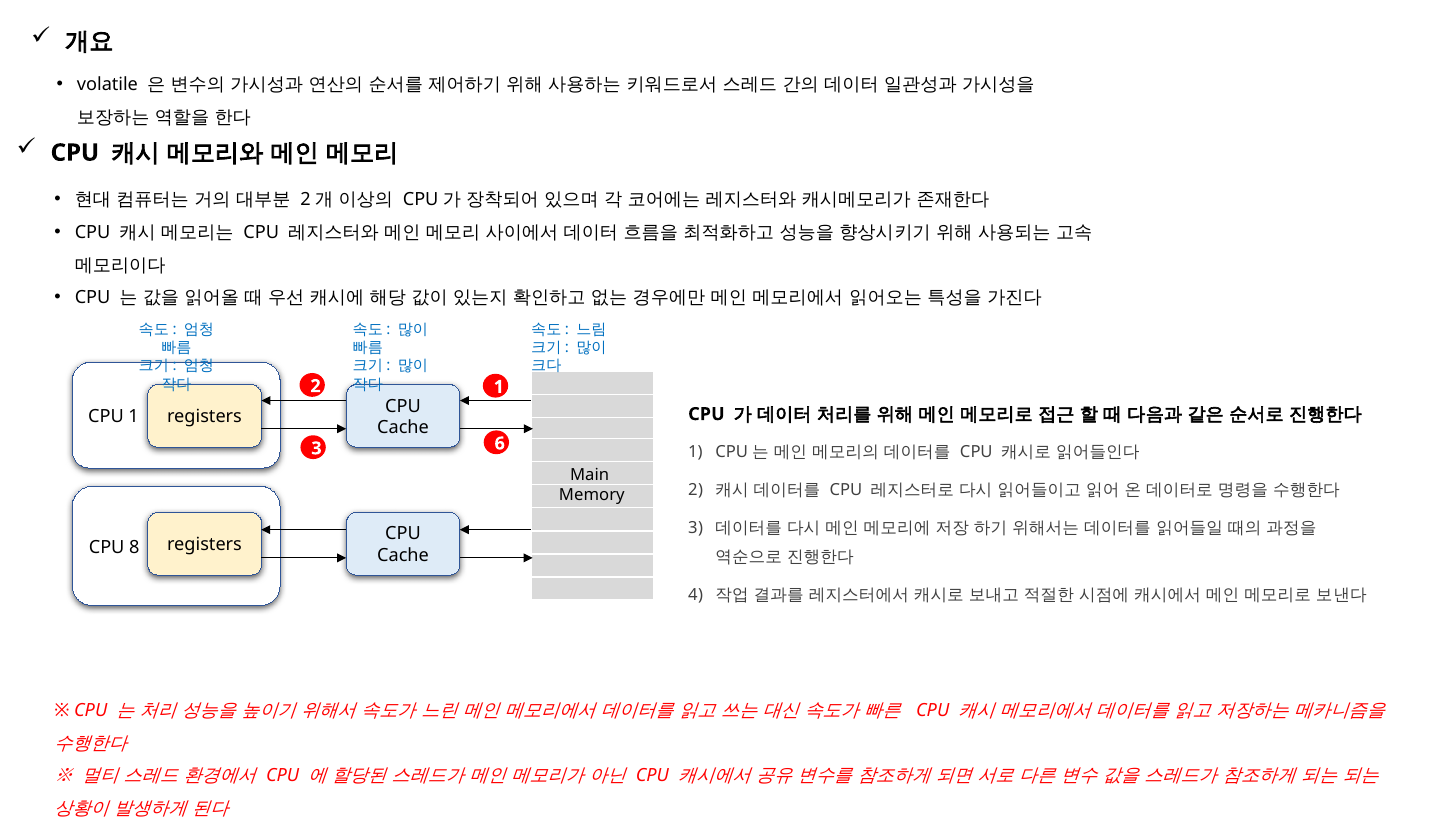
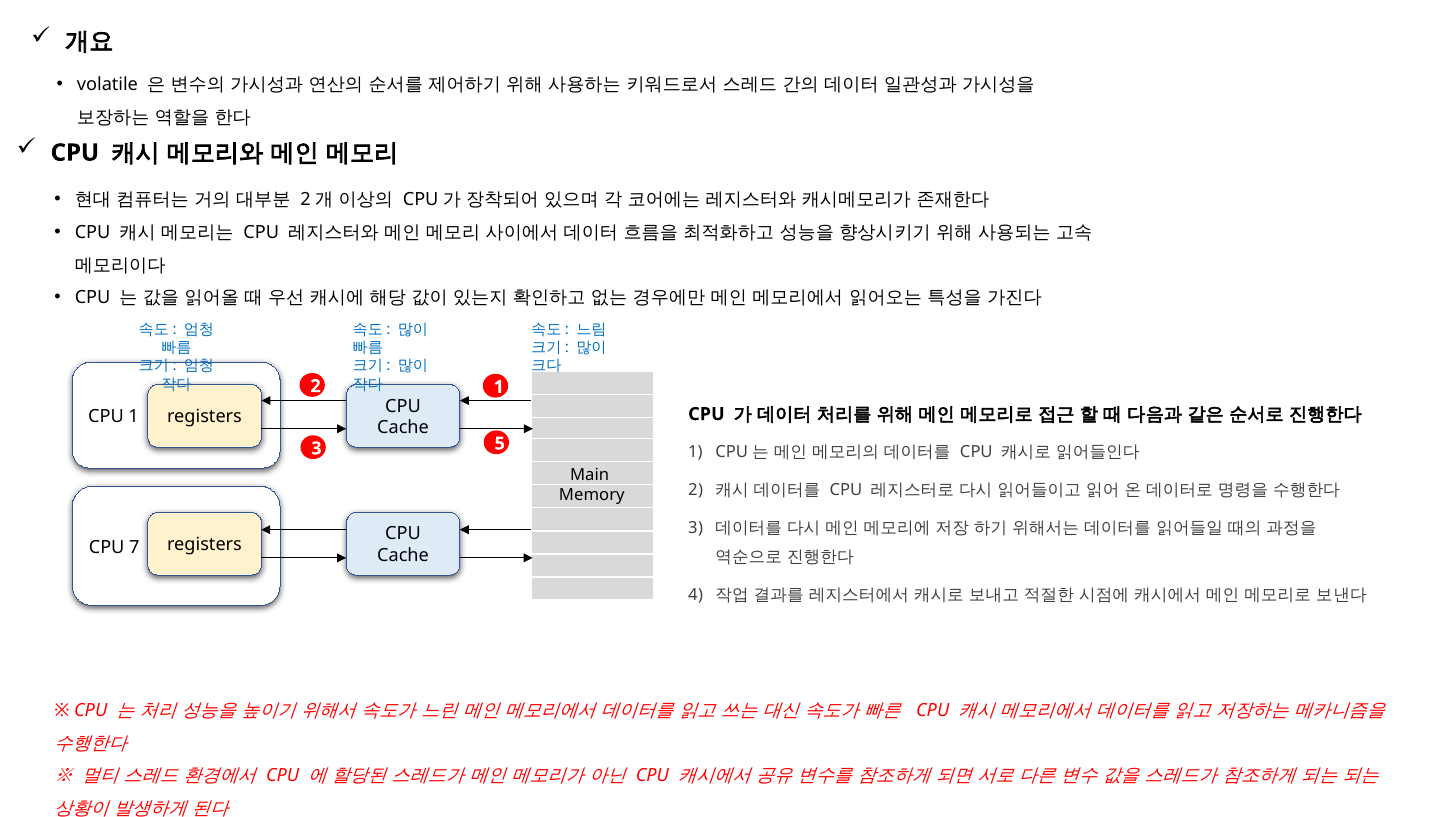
6: 6 -> 5
8: 8 -> 7
